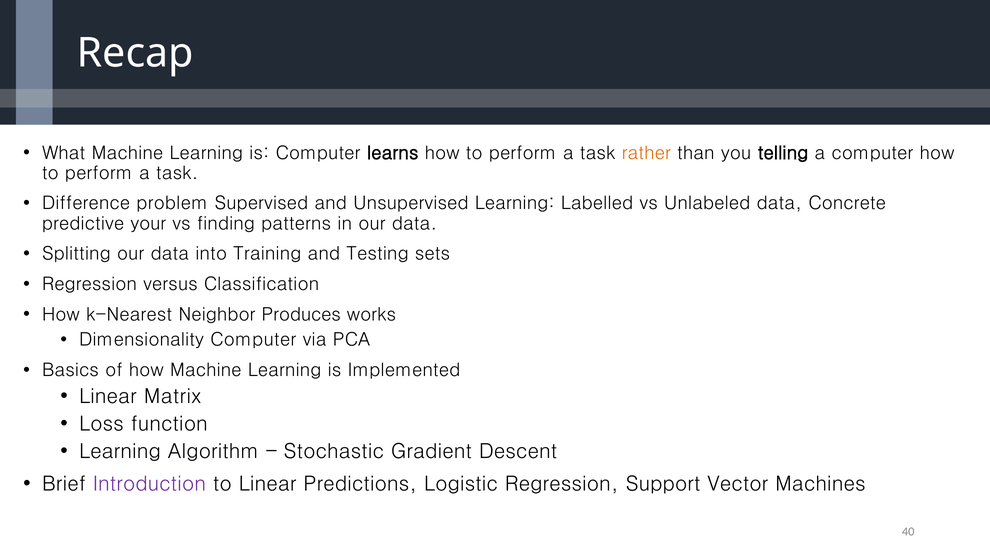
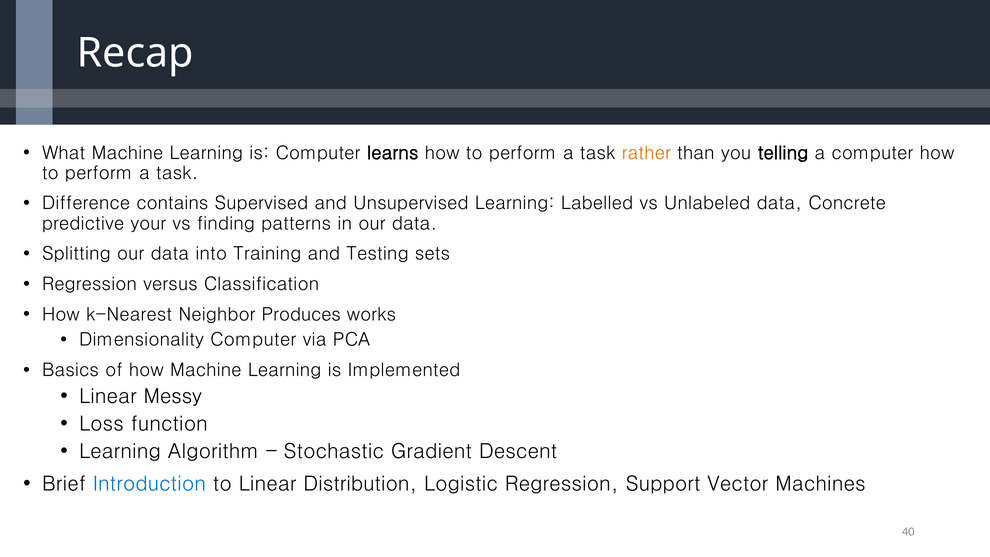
problem: problem -> contains
Matrix: Matrix -> Messy
Introduction colour: purple -> blue
Predictions: Predictions -> Distribution
